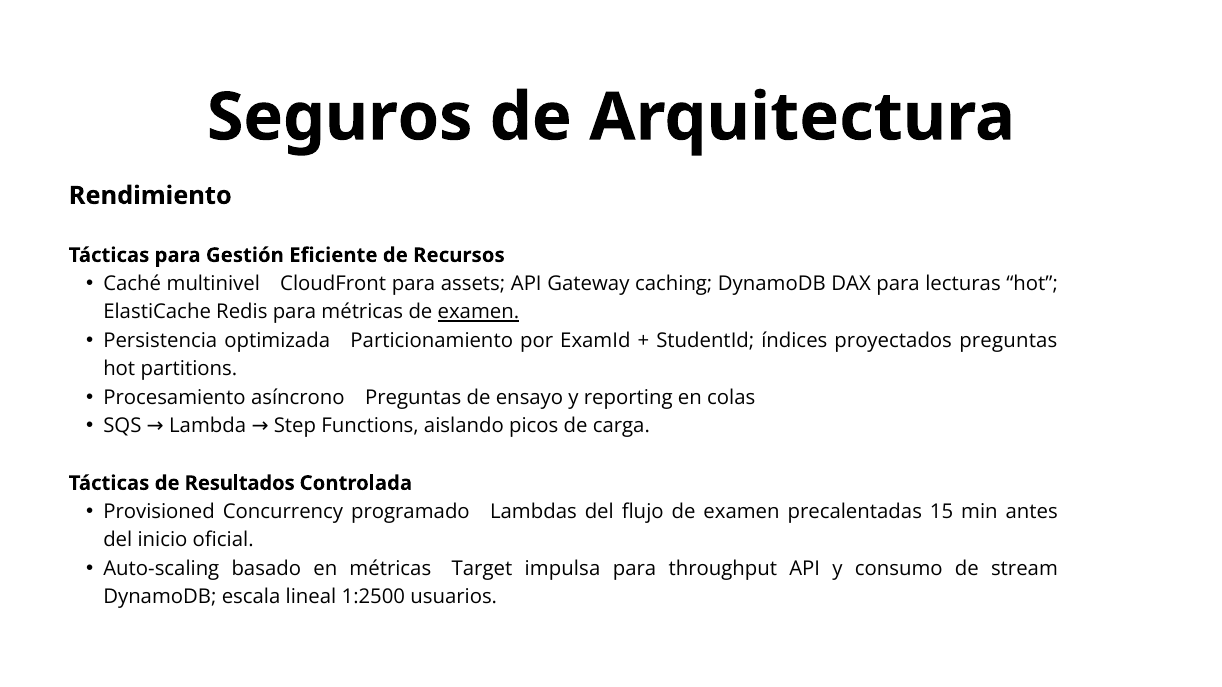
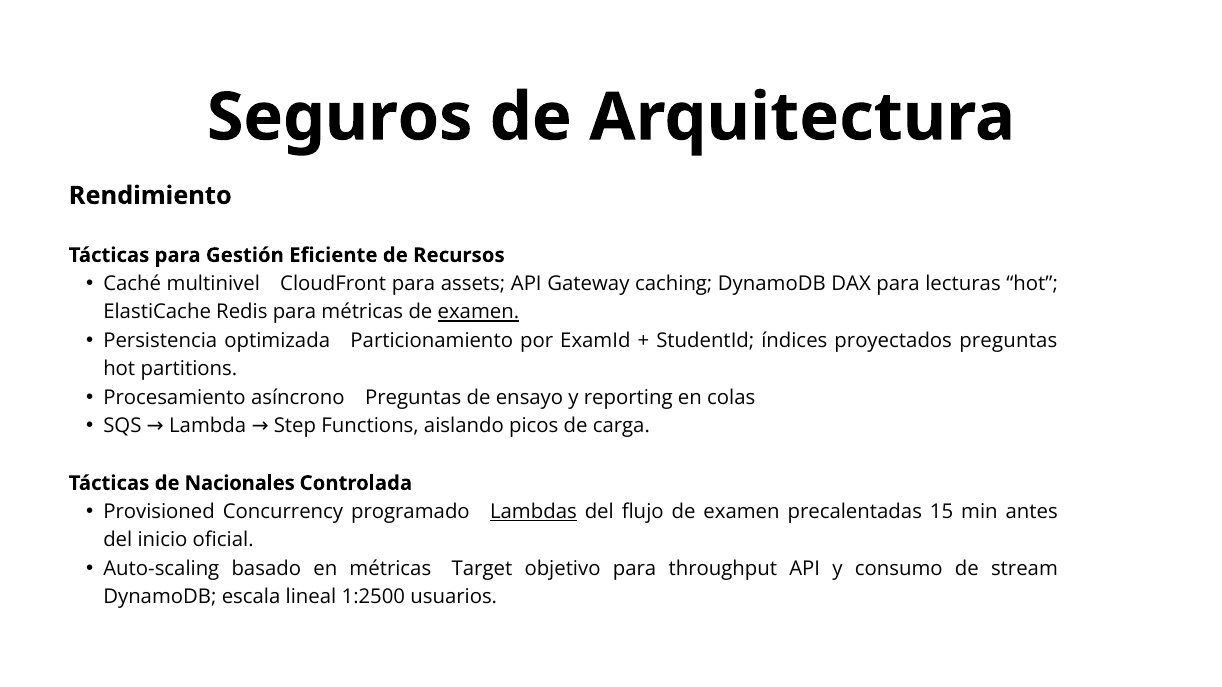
Resultados: Resultados -> Nacionales
Lambdas underline: none -> present
impulsa: impulsa -> objetivo
